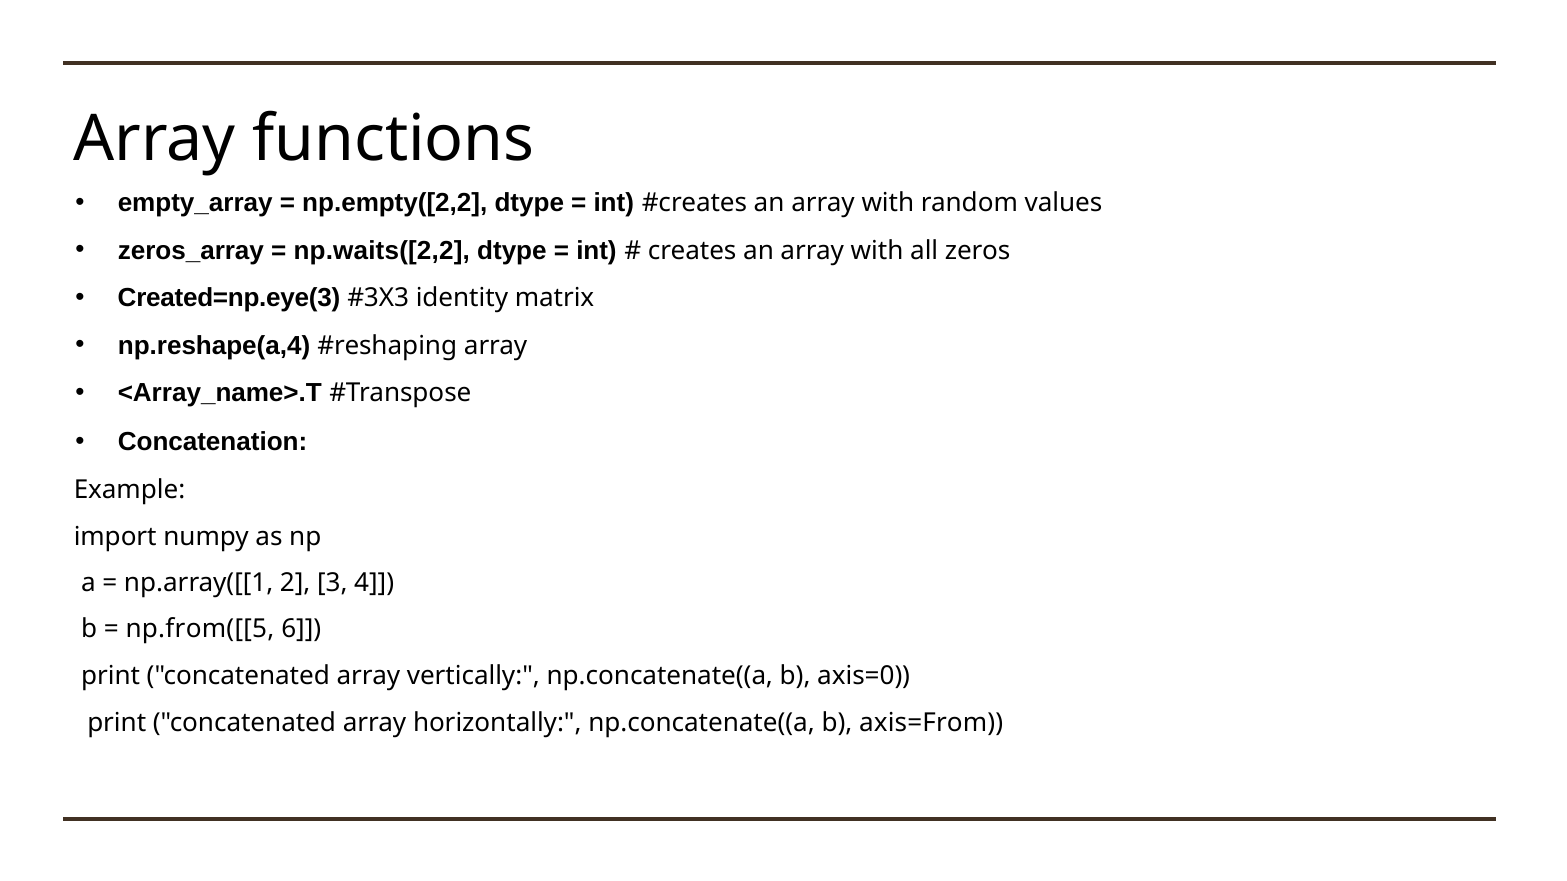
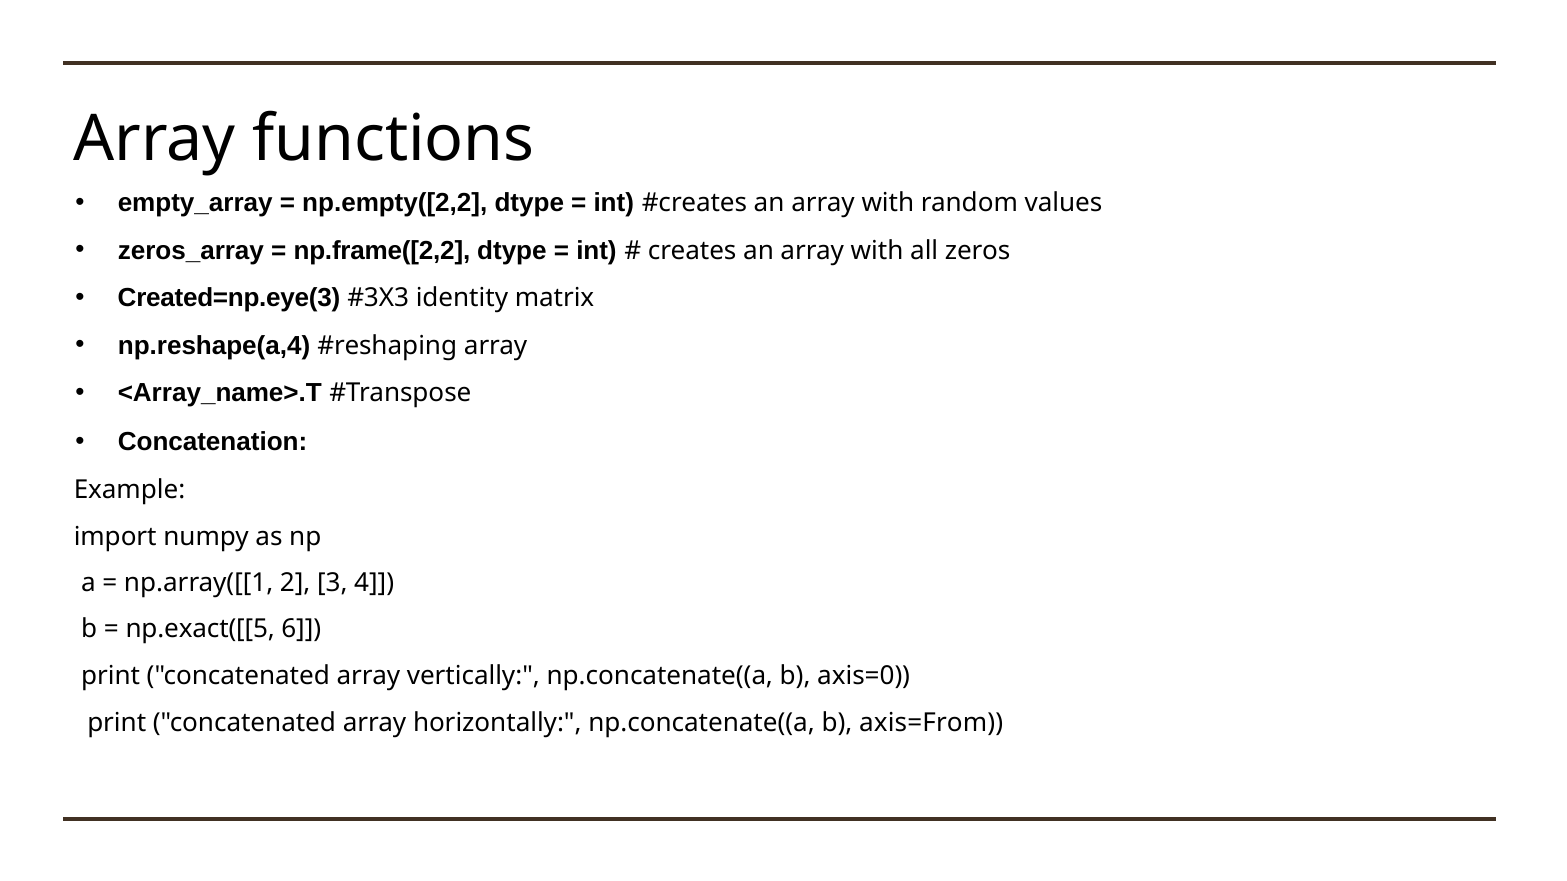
np.waits([2,2: np.waits([2,2 -> np.frame([2,2
np.from([[5: np.from([[5 -> np.exact([[5
